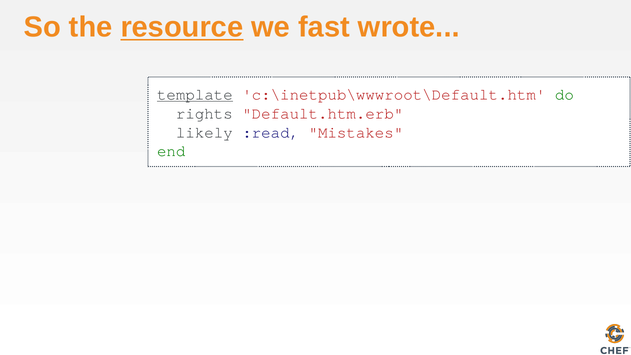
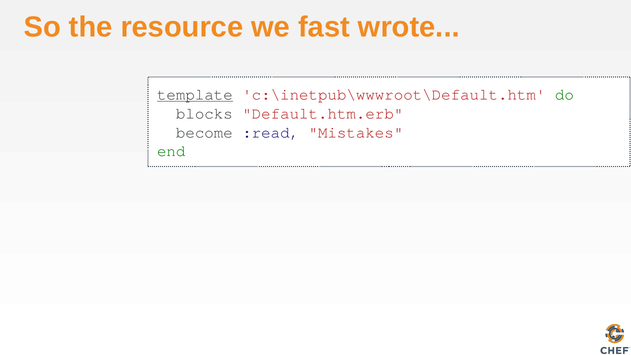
resource underline: present -> none
rights: rights -> blocks
likely: likely -> become
